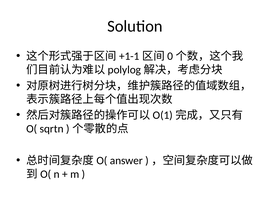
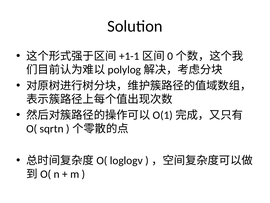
answer: answer -> loglogv
